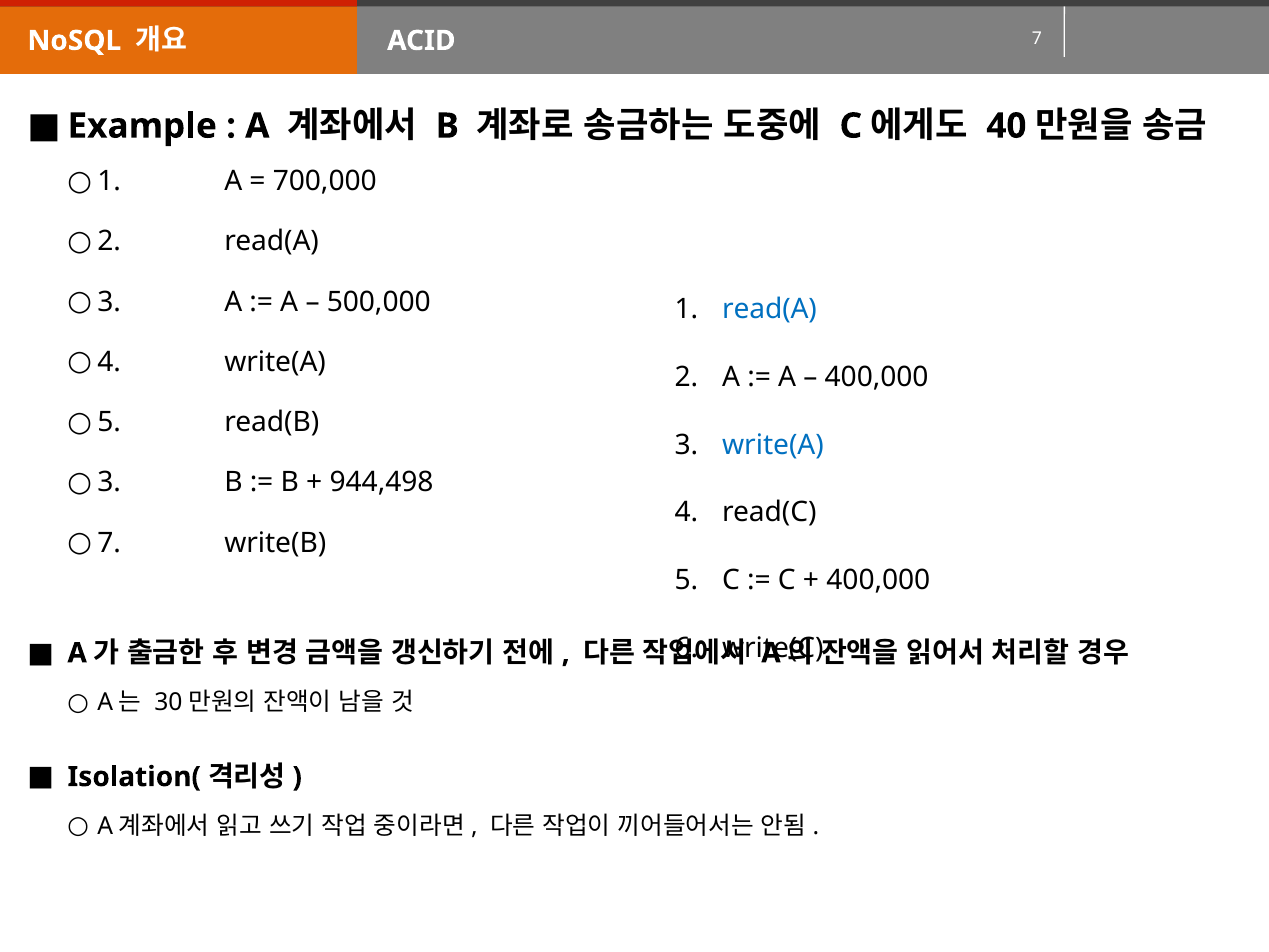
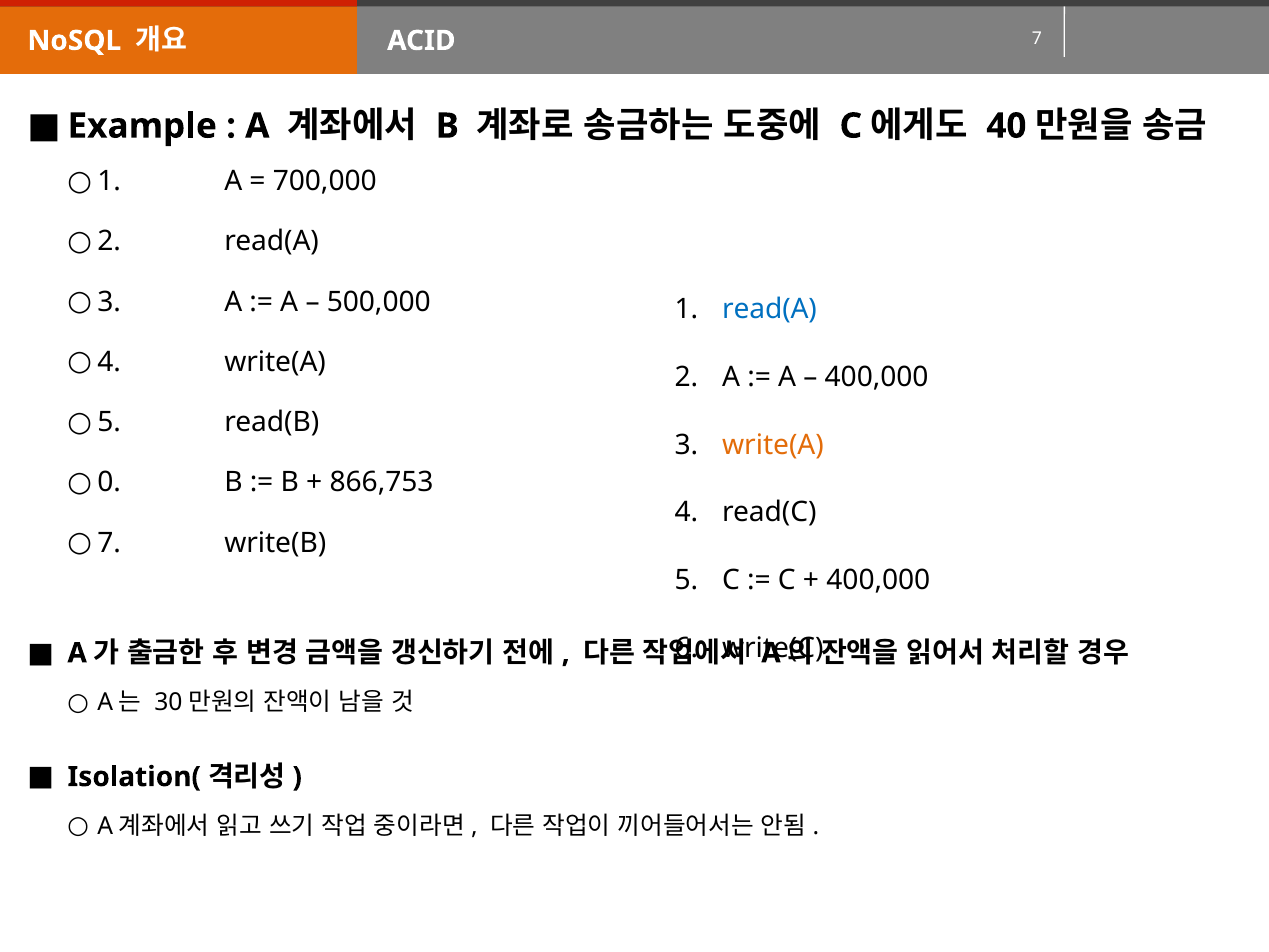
write(A at (773, 445) colour: blue -> orange
3 at (109, 482): 3 -> 0
944,498: 944,498 -> 866,753
